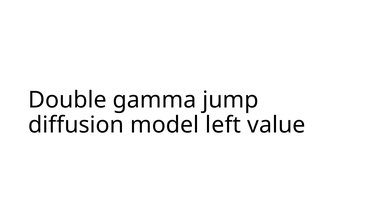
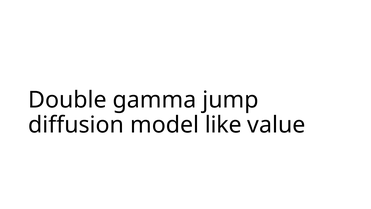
left: left -> like
